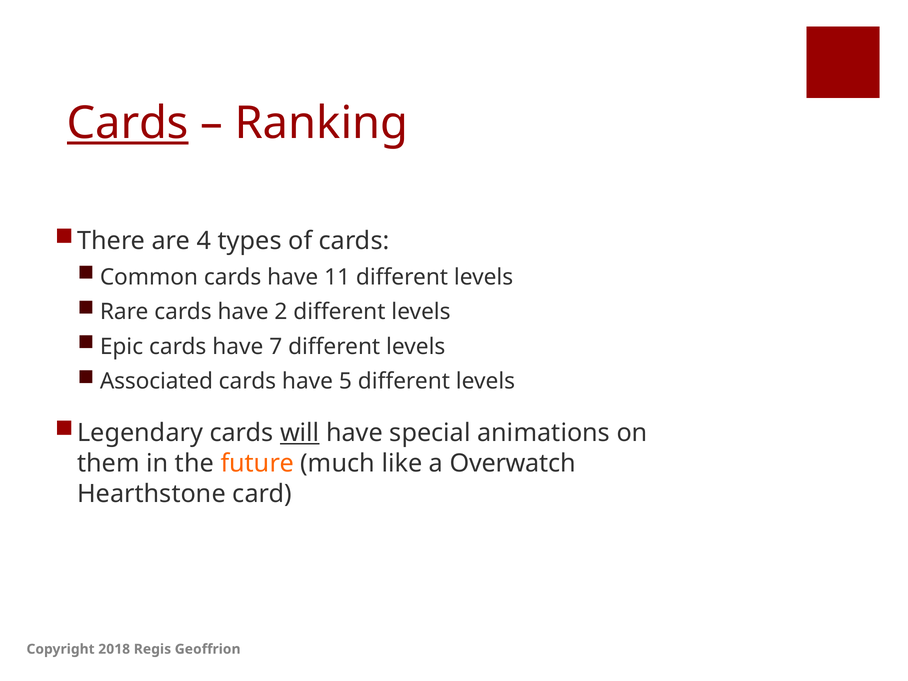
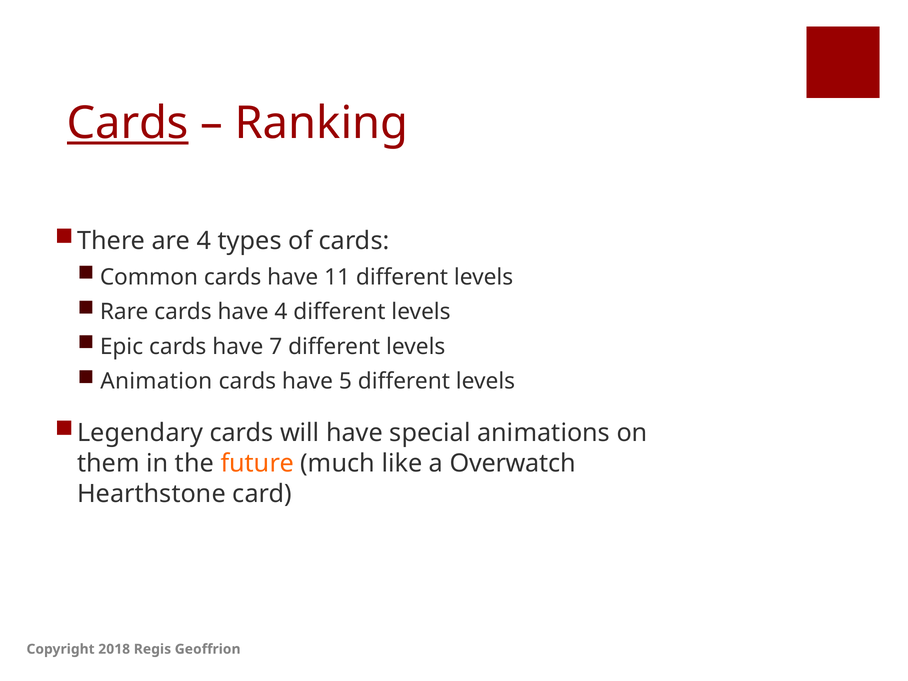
have 2: 2 -> 4
Associated: Associated -> Animation
will underline: present -> none
